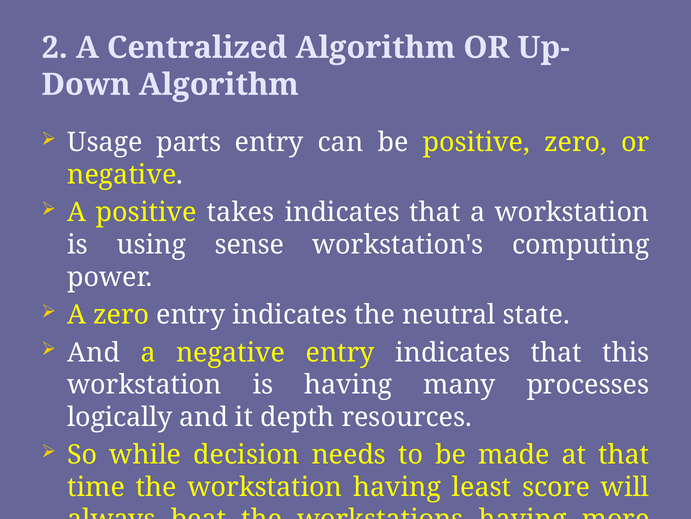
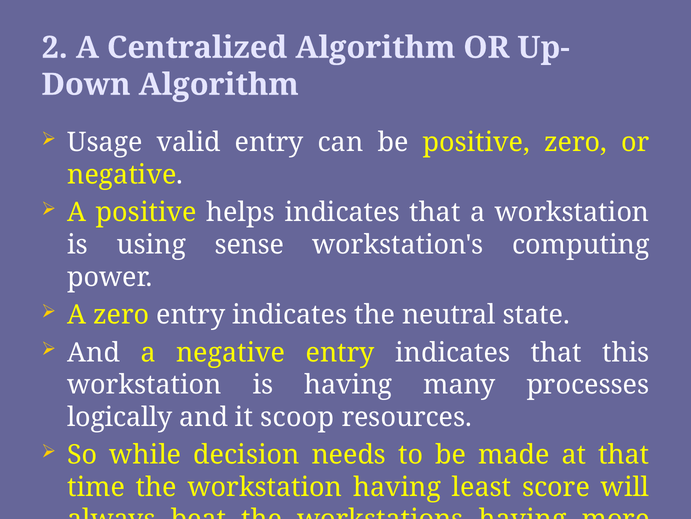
parts: parts -> valid
takes: takes -> helps
depth: depth -> scoop
